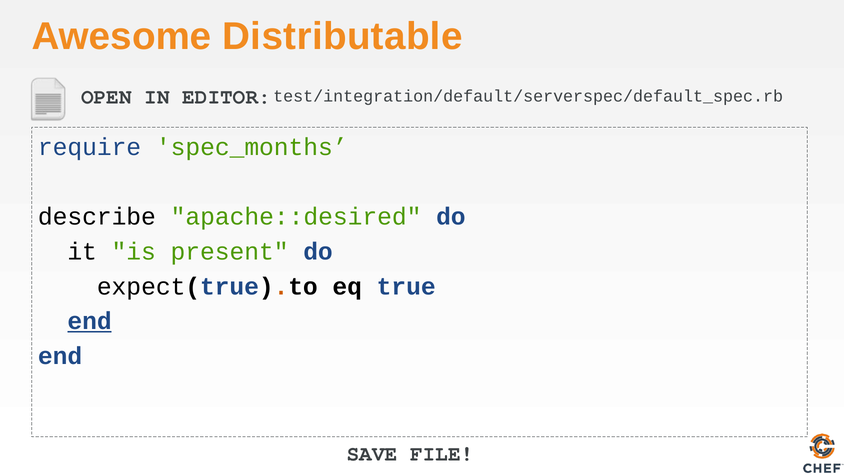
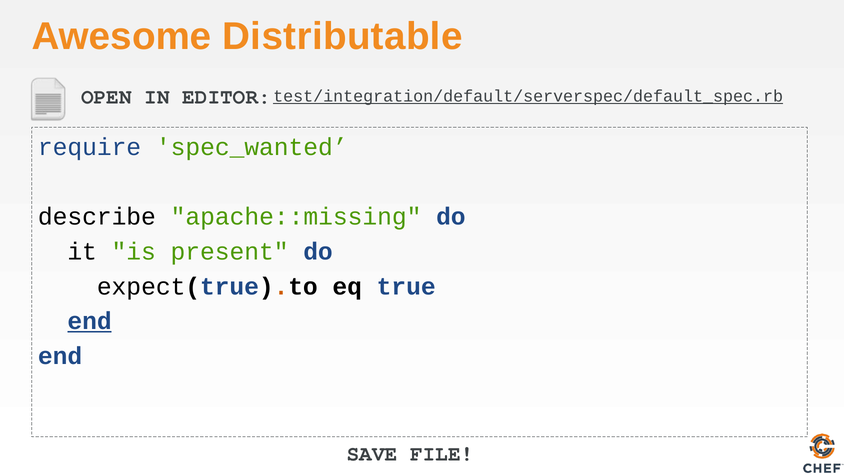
test/integration/default/serverspec/default_spec.rb underline: none -> present
spec_months: spec_months -> spec_wanted
apache::desired: apache::desired -> apache::missing
